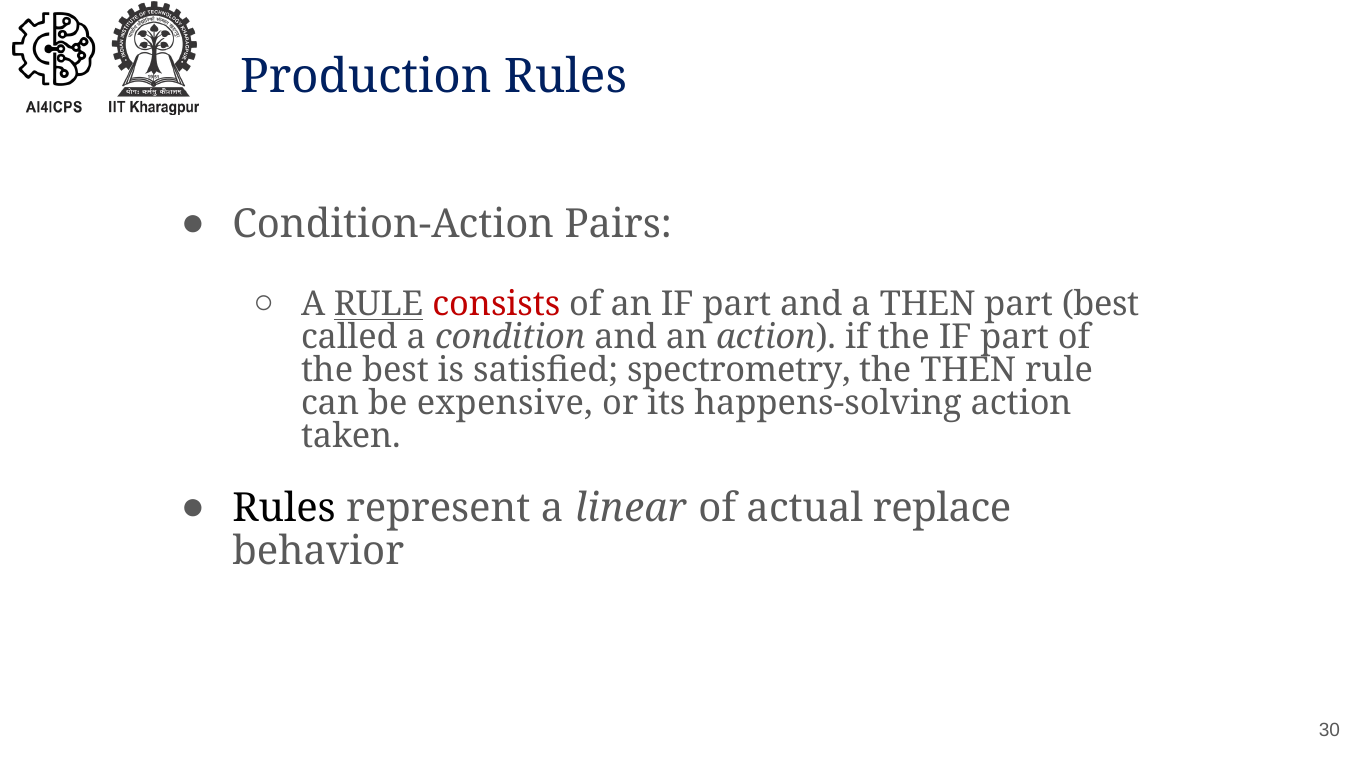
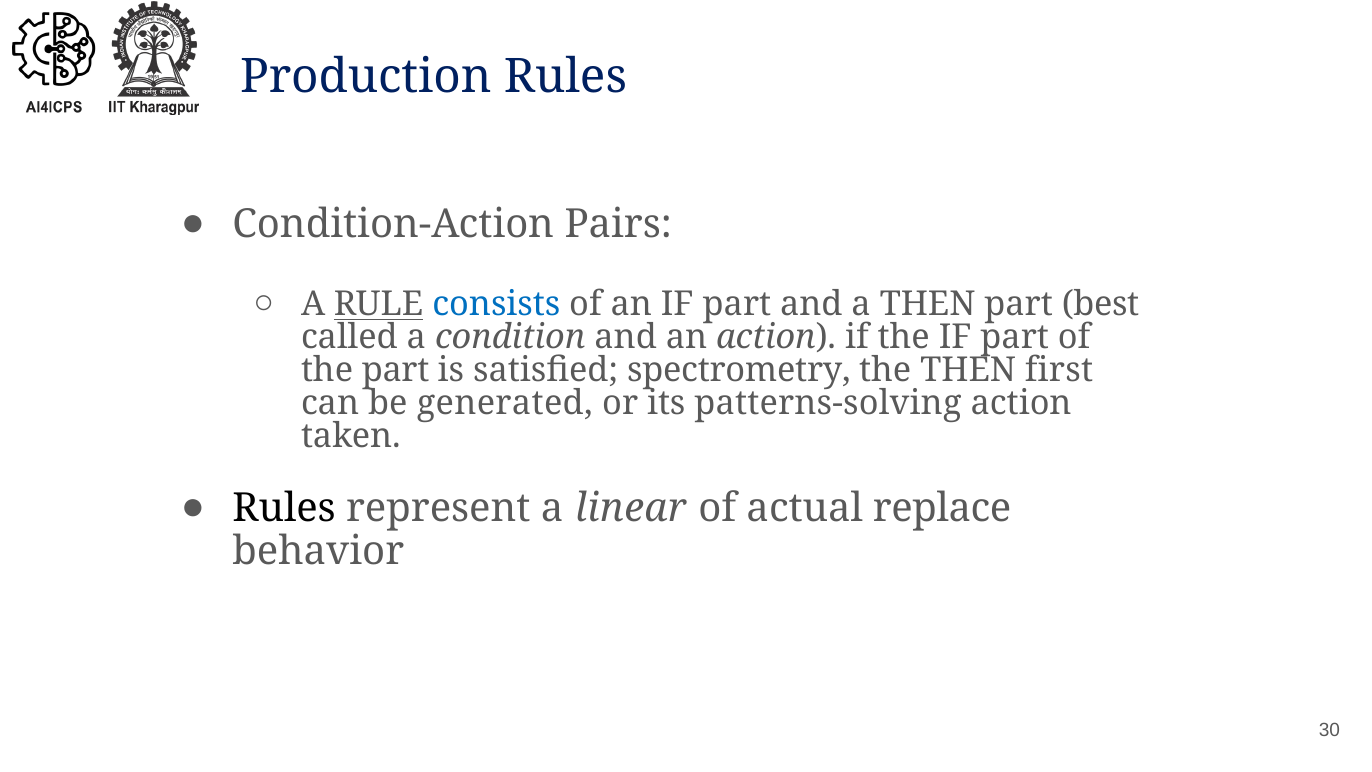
consists colour: red -> blue
the best: best -> part
THEN rule: rule -> first
expensive: expensive -> generated
happens-solving: happens-solving -> patterns-solving
